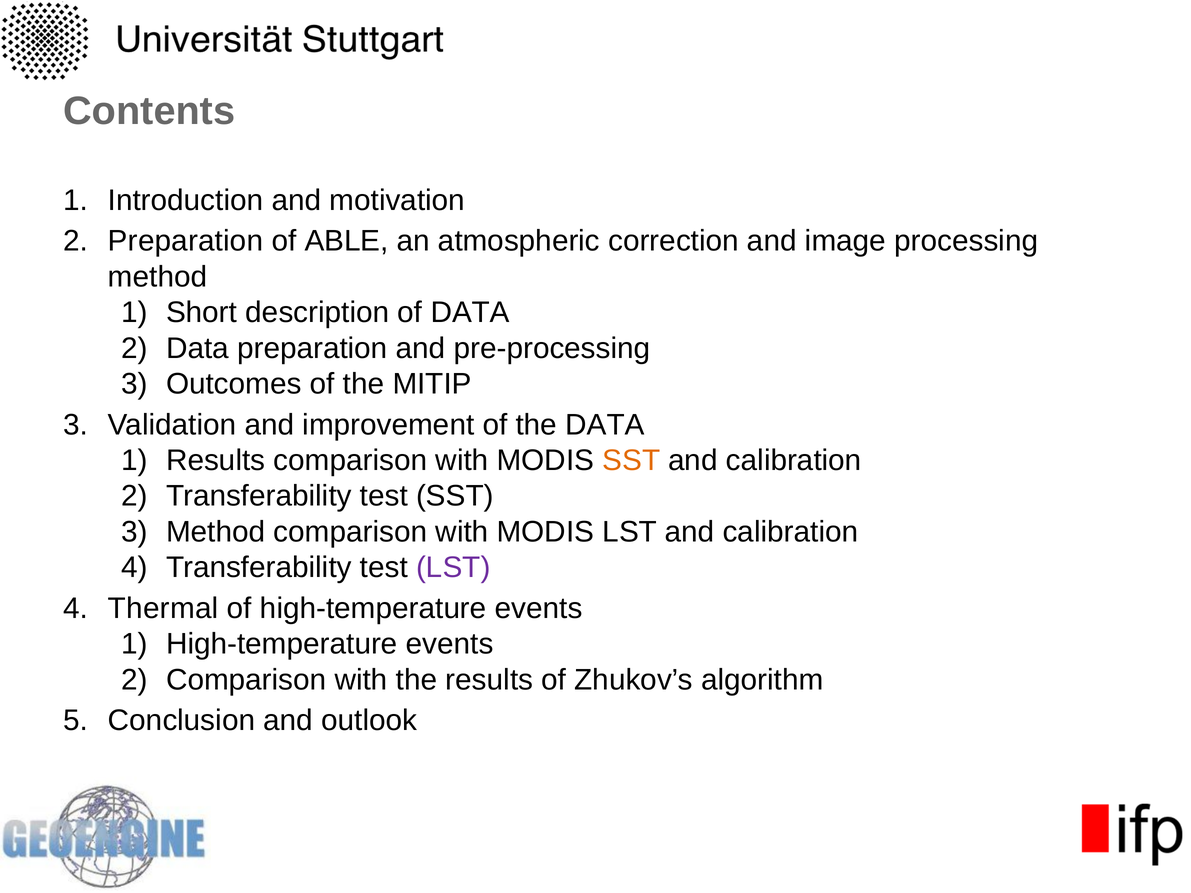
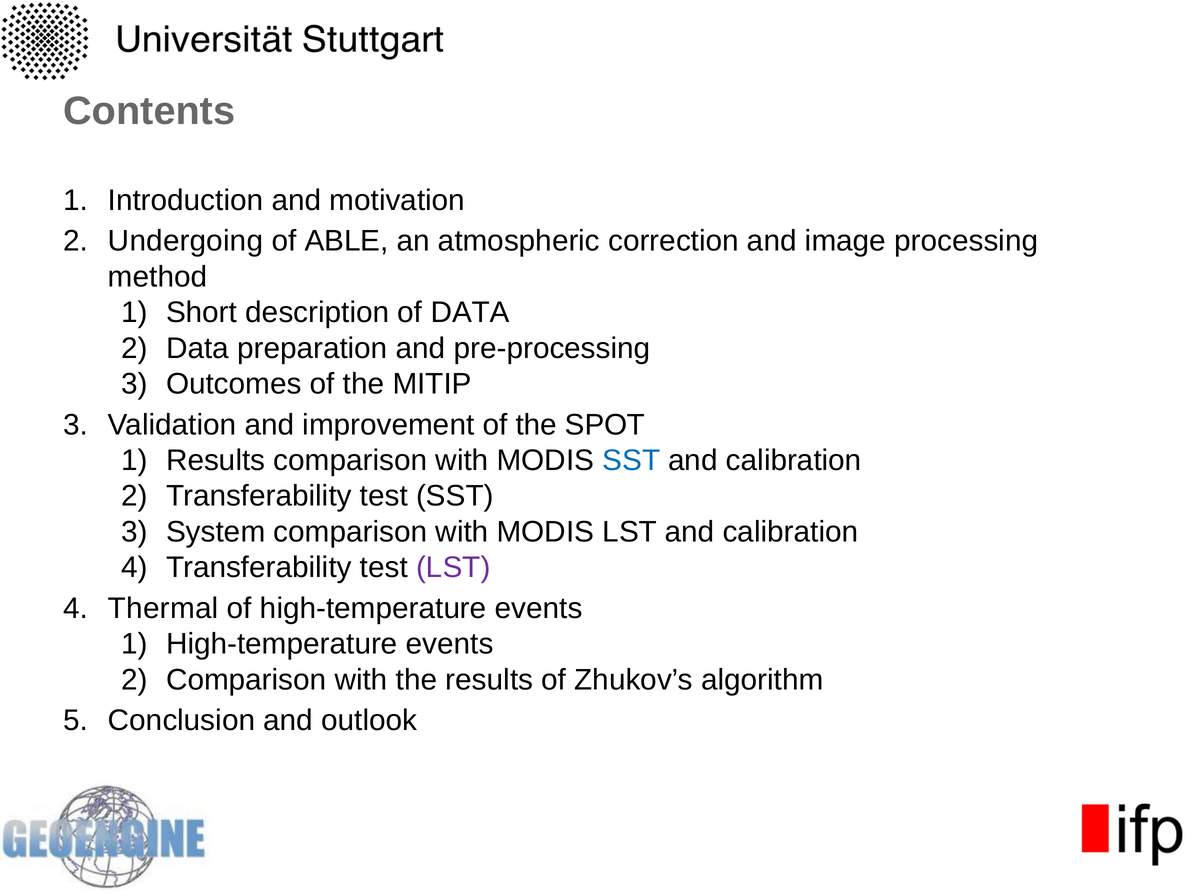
Preparation at (186, 241): Preparation -> Undergoing
the DATA: DATA -> SPOT
SST at (631, 461) colour: orange -> blue
Method at (216, 532): Method -> System
